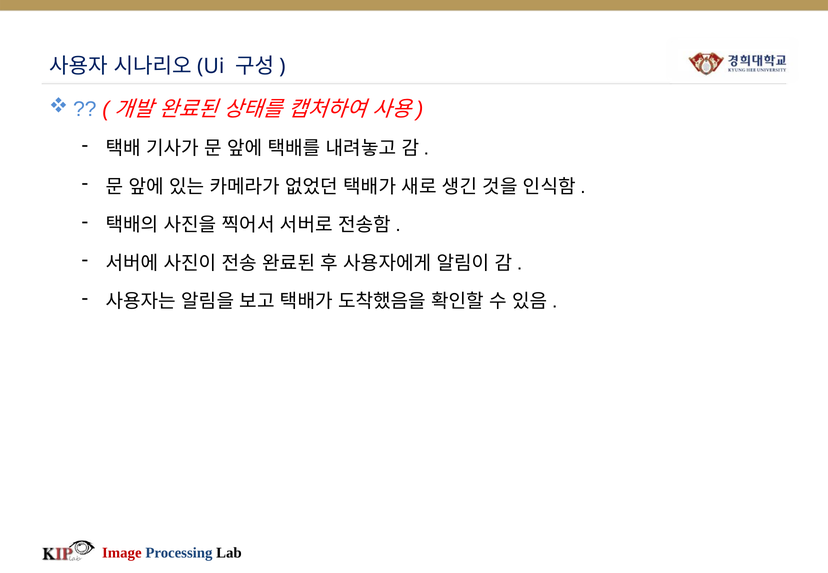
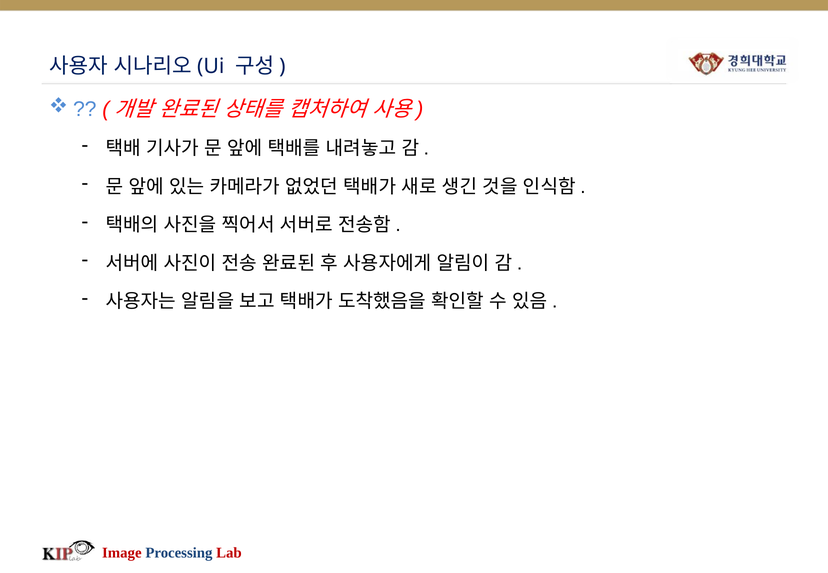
Lab colour: black -> red
